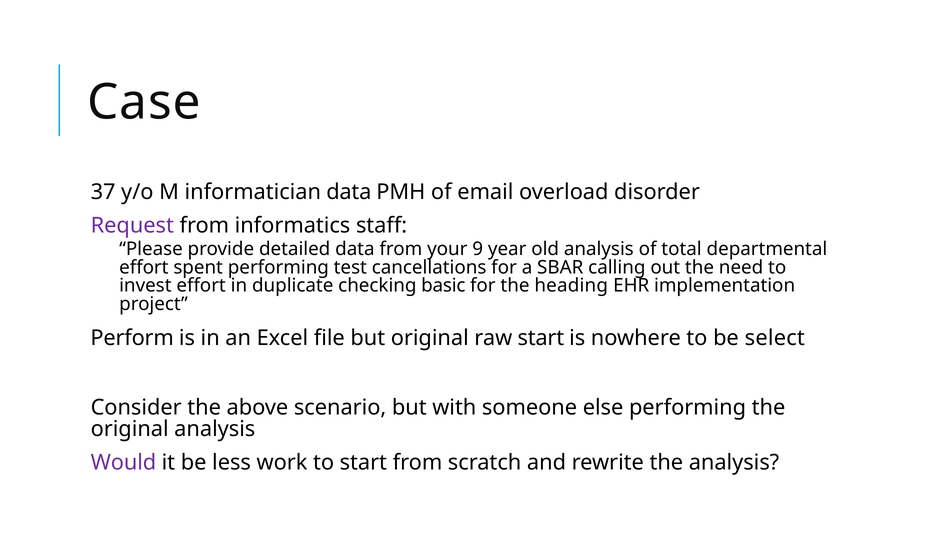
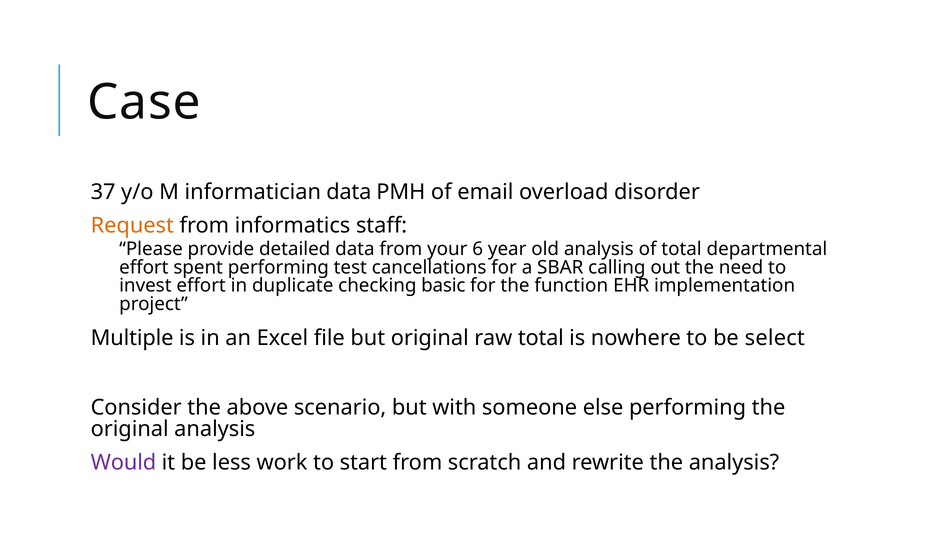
Request colour: purple -> orange
9: 9 -> 6
heading: heading -> function
Perform: Perform -> Multiple
raw start: start -> total
